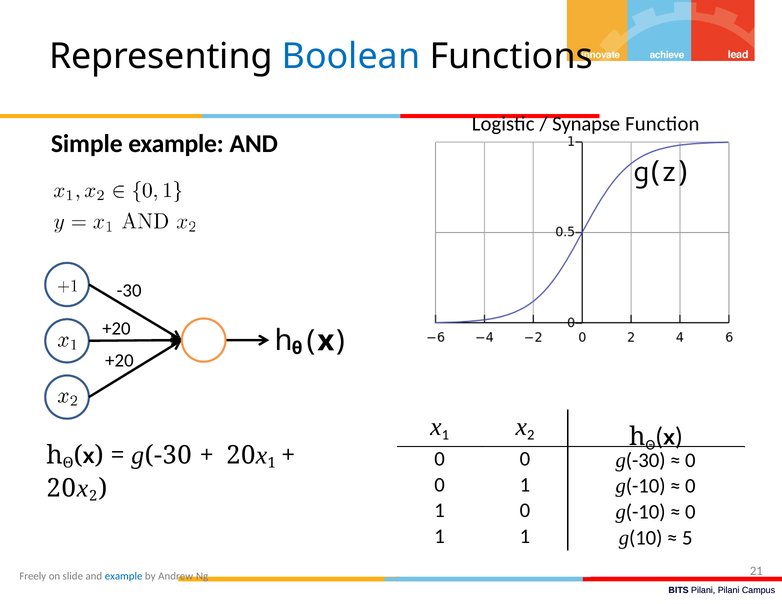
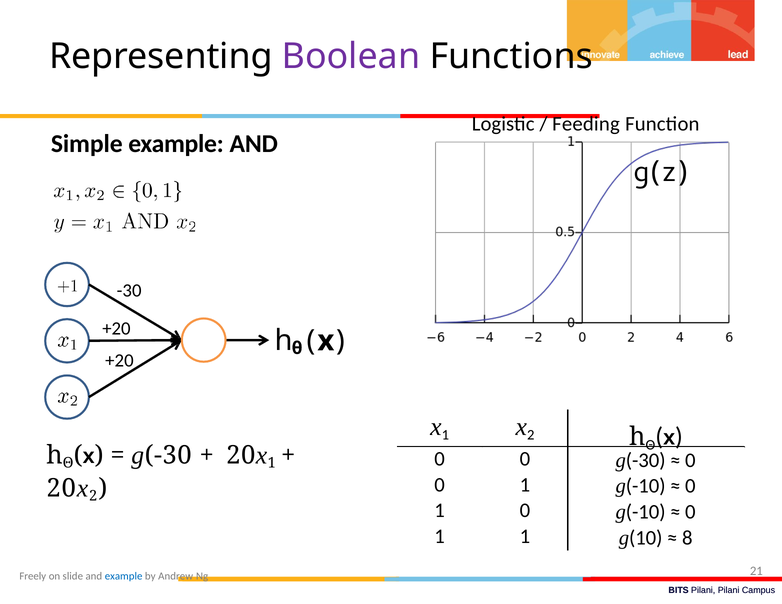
Boolean colour: blue -> purple
Synapse: Synapse -> Feeding
5: 5 -> 8
